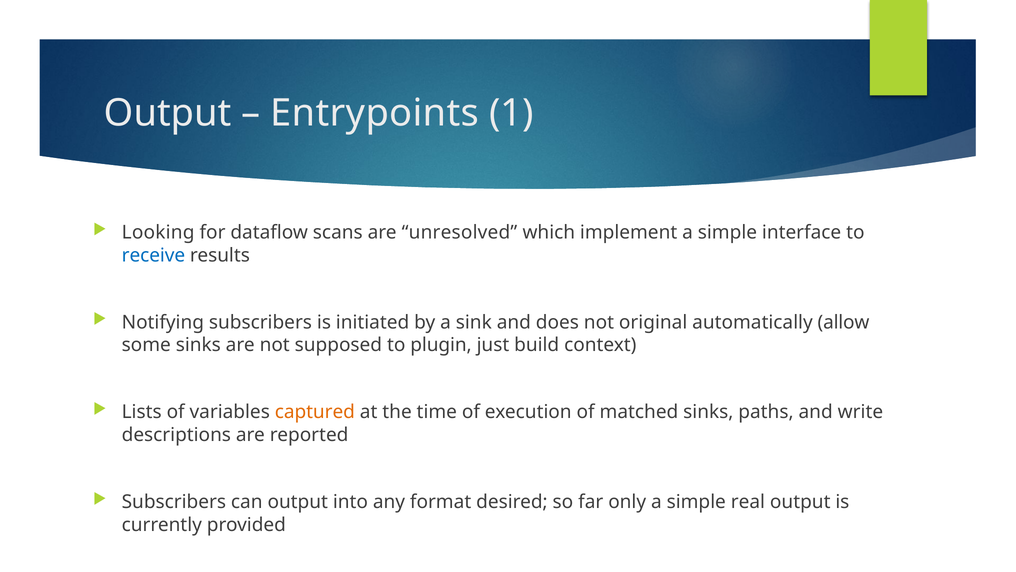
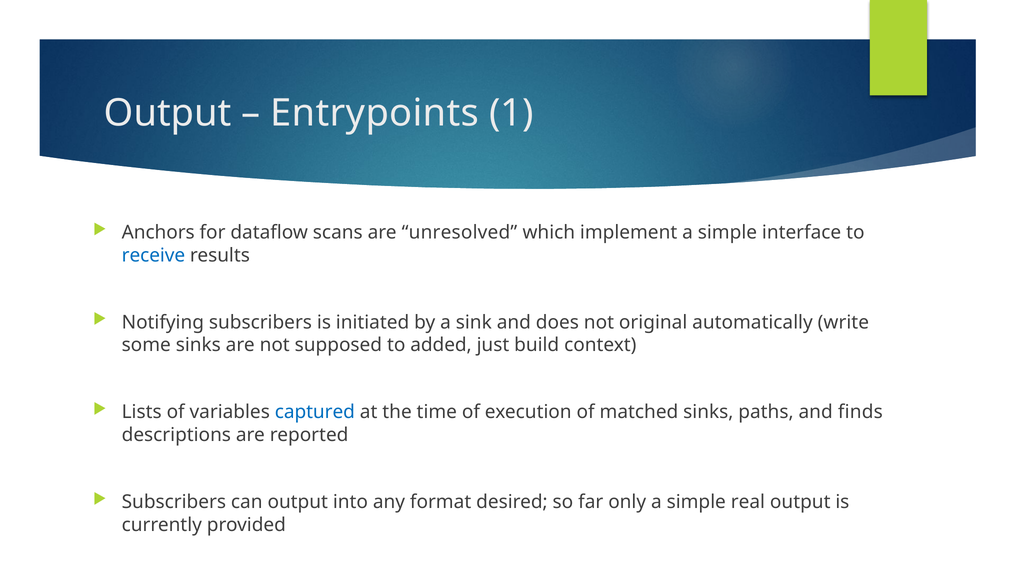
Looking: Looking -> Anchors
allow: allow -> write
plugin: plugin -> added
captured colour: orange -> blue
write: write -> finds
